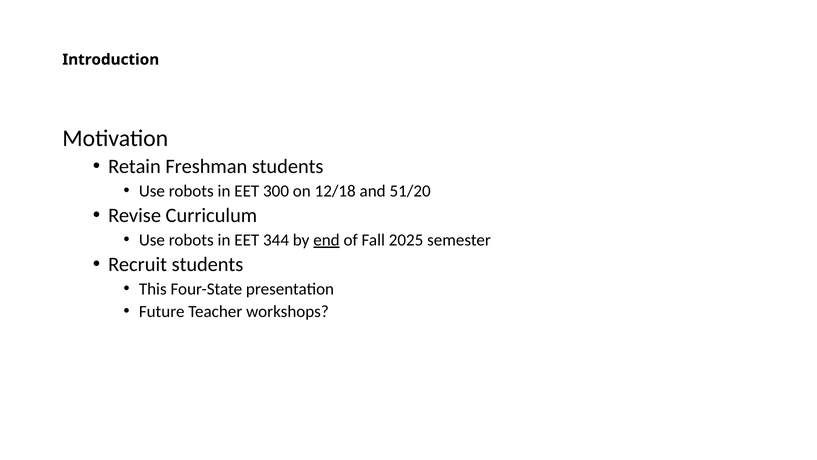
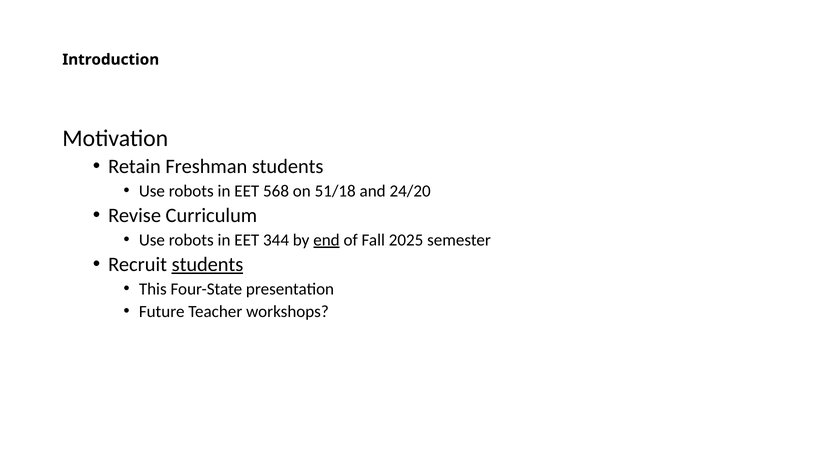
300: 300 -> 568
12/18: 12/18 -> 51/18
51/20: 51/20 -> 24/20
students at (207, 264) underline: none -> present
